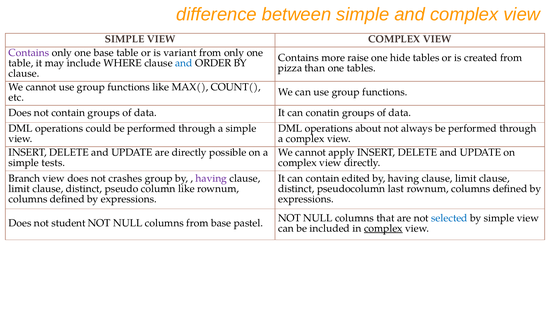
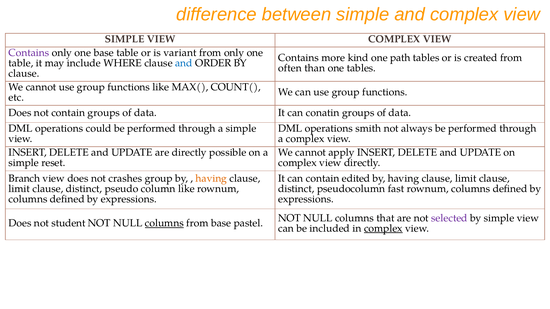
raise: raise -> kind
hide: hide -> path
pizza: pizza -> often
about: about -> smith
tests: tests -> reset
having at (211, 179) colour: purple -> orange
last: last -> fast
selected colour: blue -> purple
columns at (164, 223) underline: none -> present
